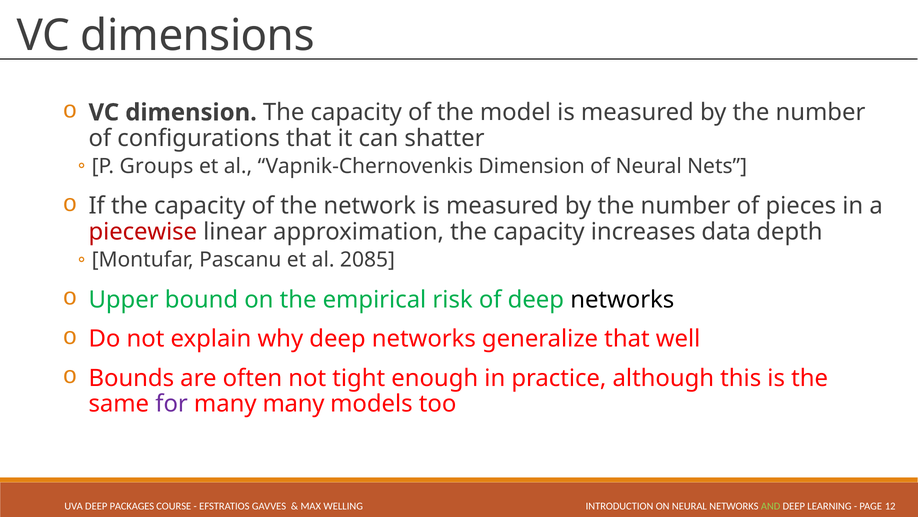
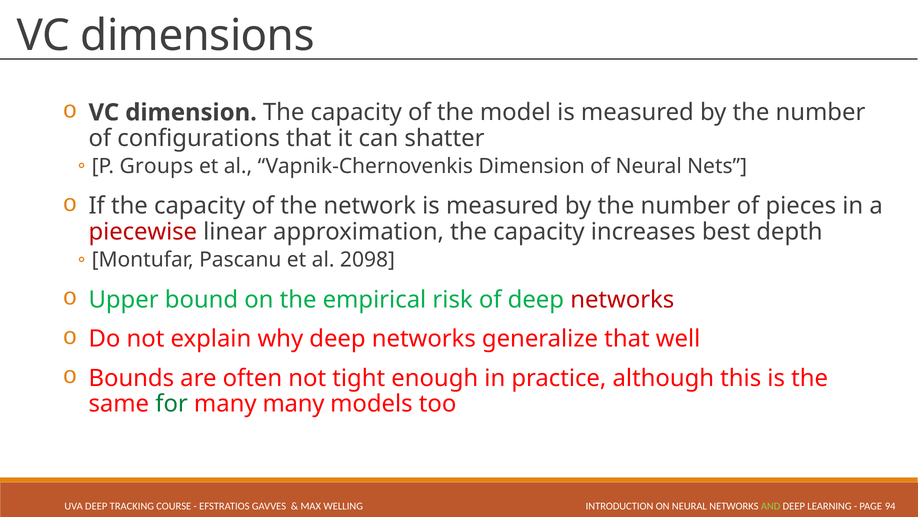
data: data -> best
2085: 2085 -> 2098
networks at (622, 299) colour: black -> red
for colour: purple -> green
PACKAGES: PACKAGES -> TRACKING
12: 12 -> 94
